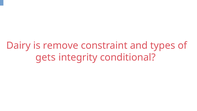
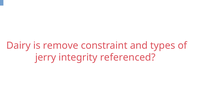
gets: gets -> jerry
conditional: conditional -> referenced
